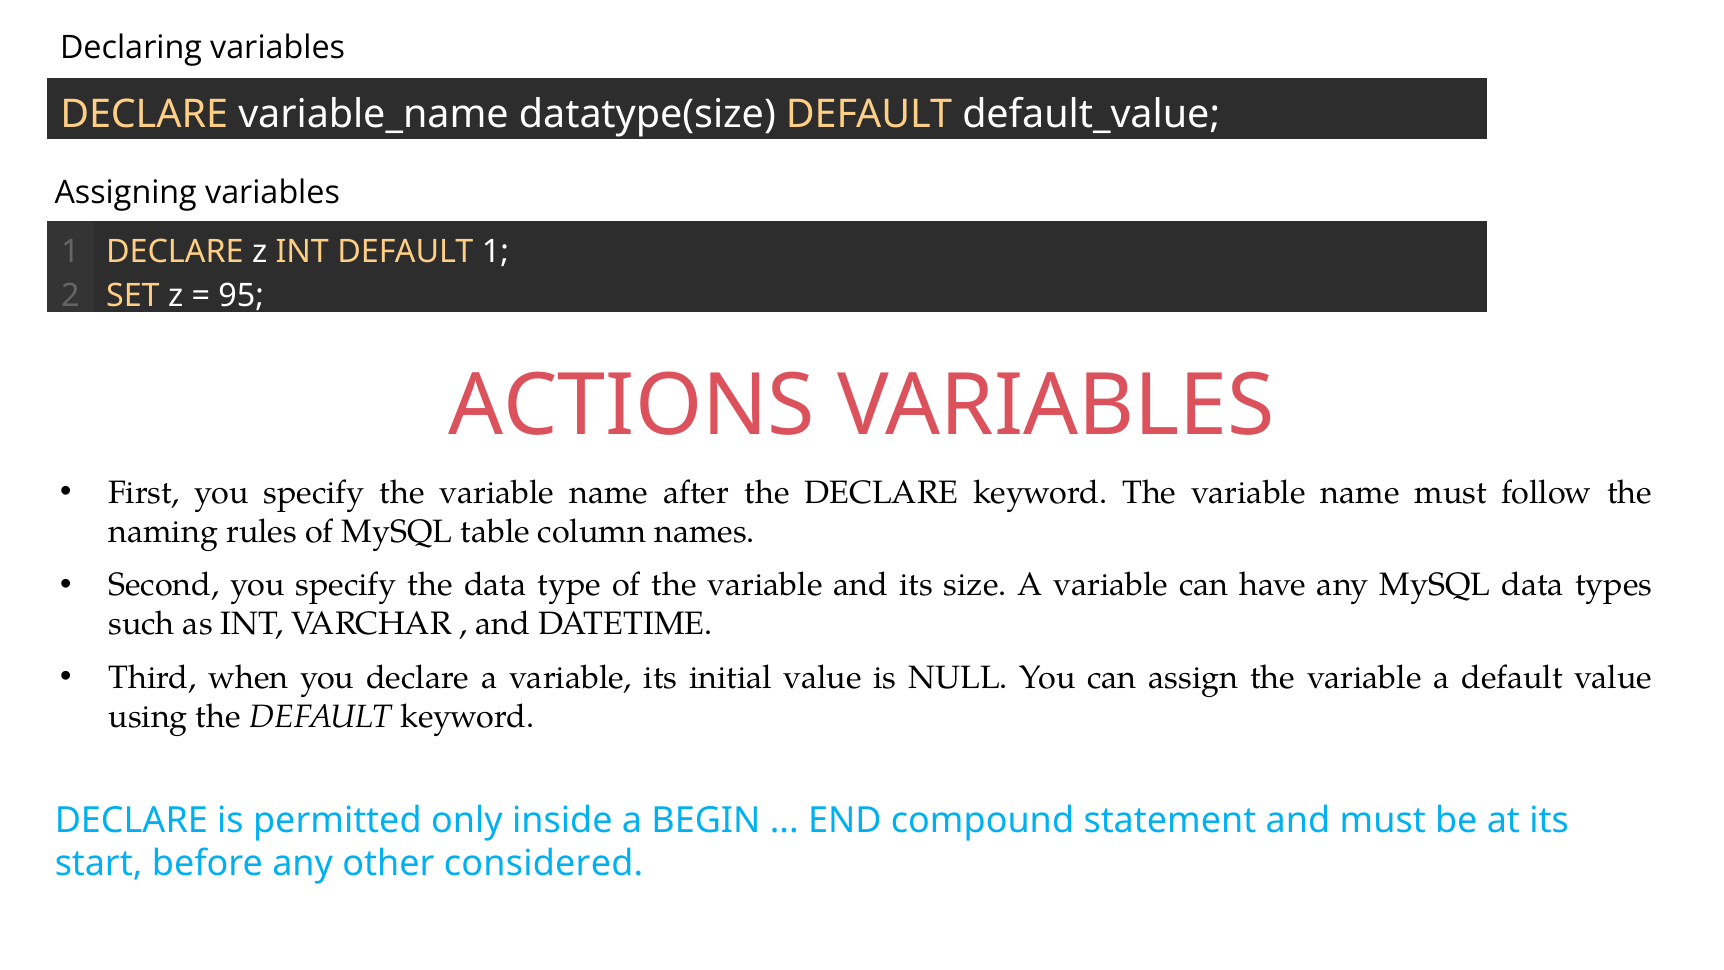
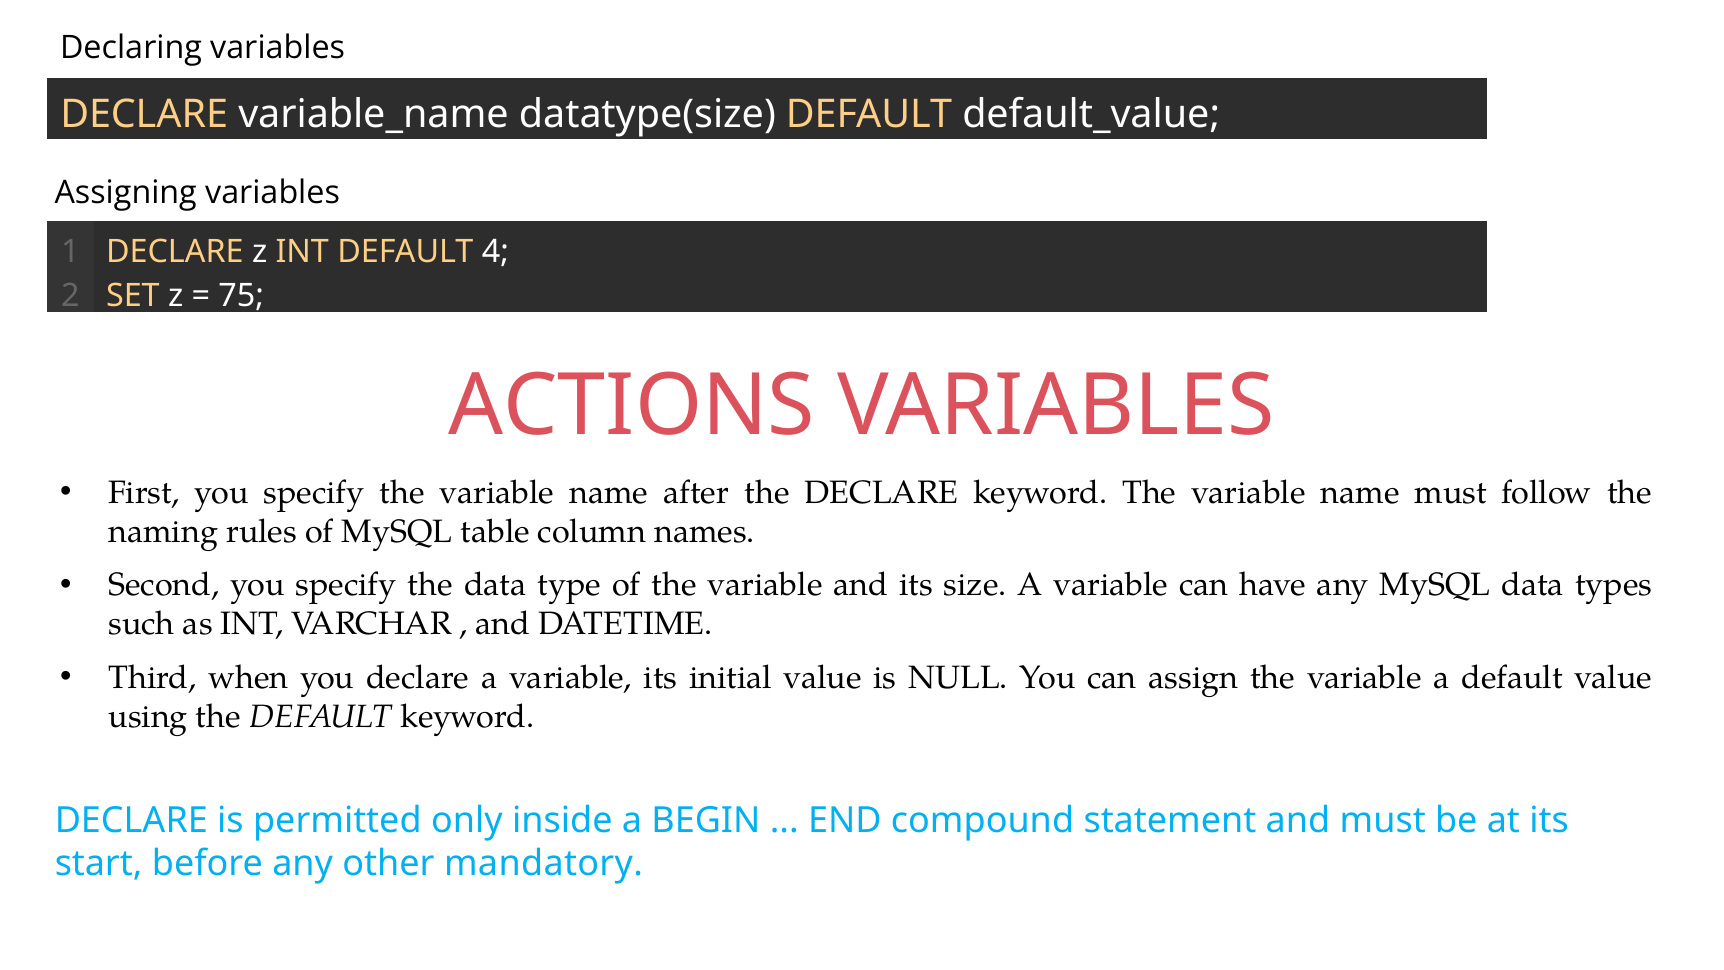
DEFAULT 1: 1 -> 4
95: 95 -> 75
considered: considered -> mandatory
